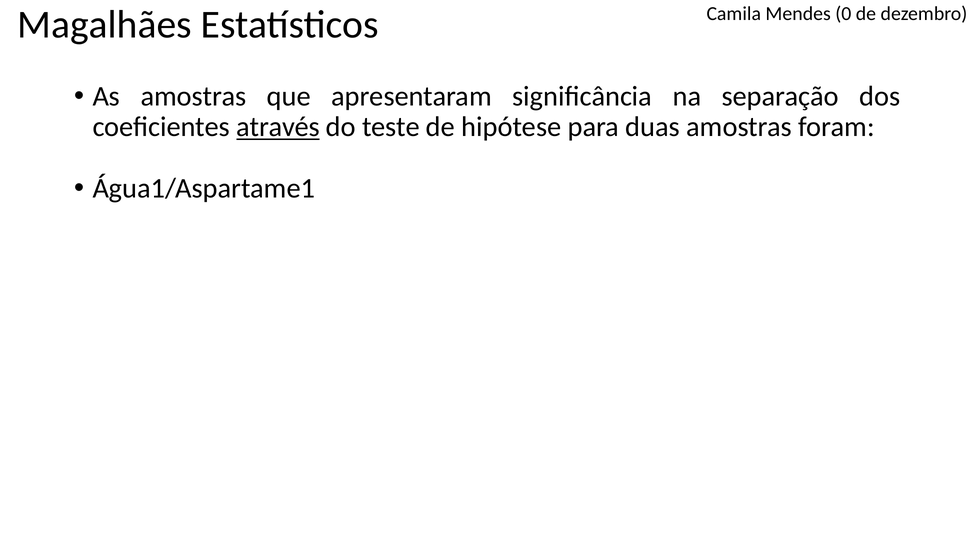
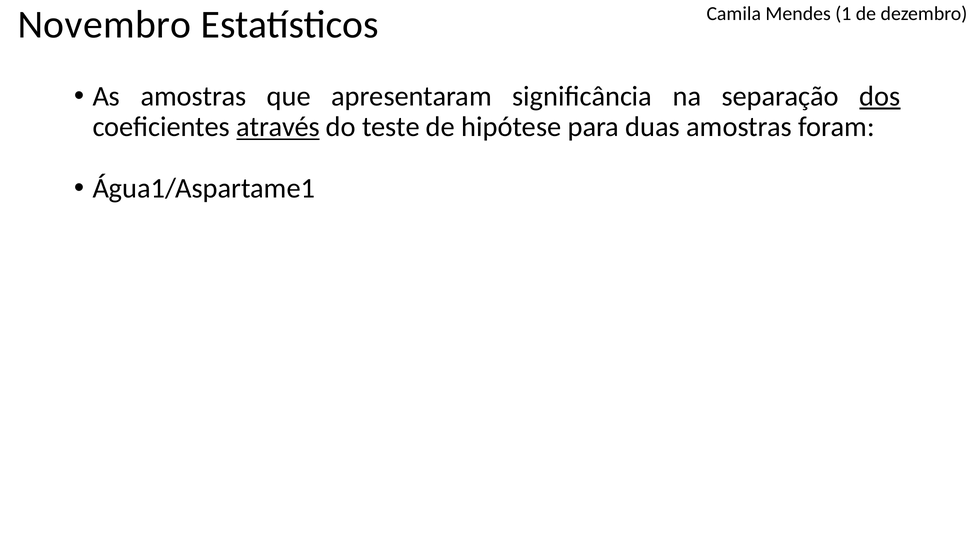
Magalhães: Magalhães -> Novembro
0: 0 -> 1
dos underline: none -> present
